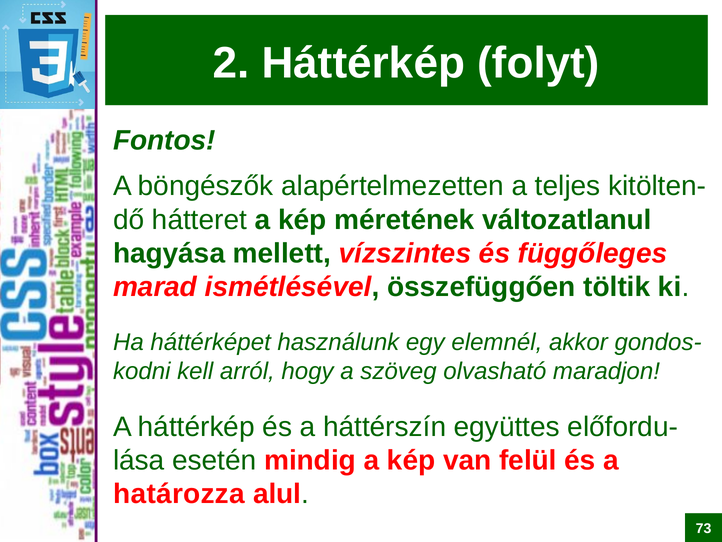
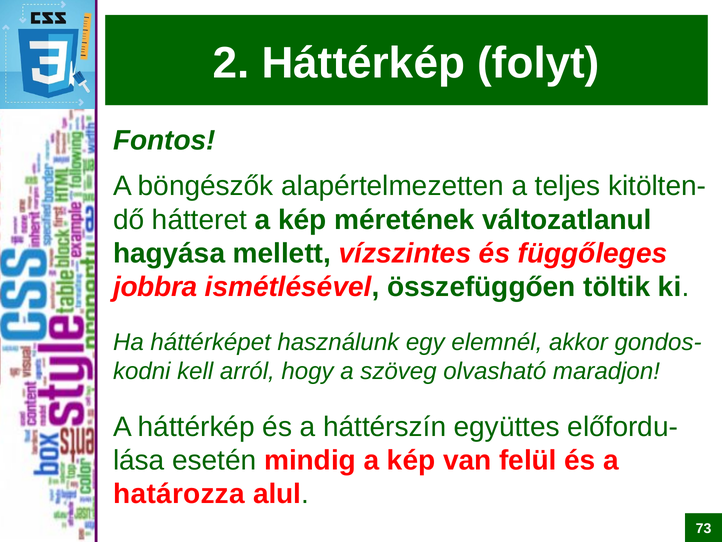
marad: marad -> jobbra
